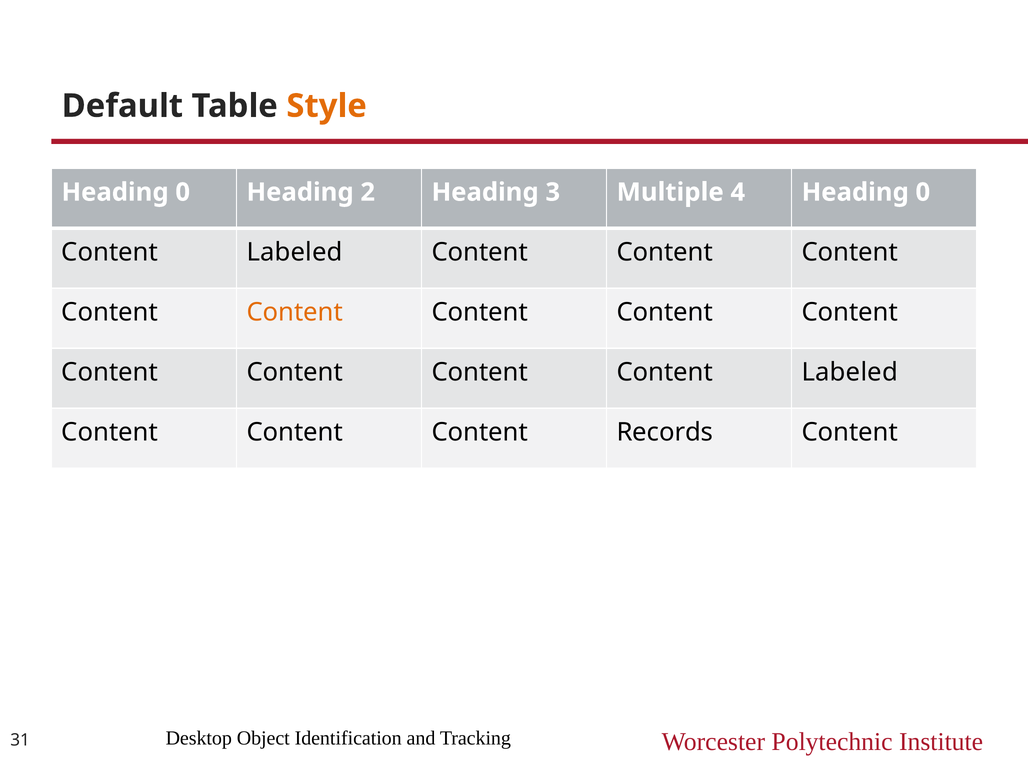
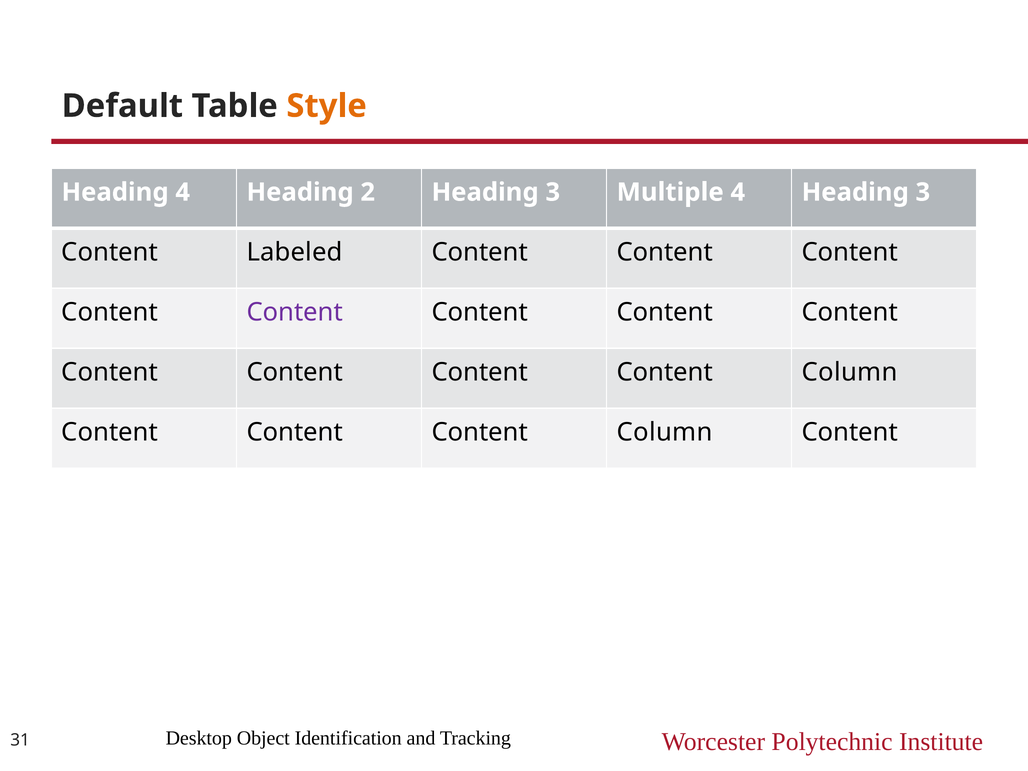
0 at (183, 192): 0 -> 4
4 Heading 0: 0 -> 3
Content at (295, 312) colour: orange -> purple
Labeled at (850, 372): Labeled -> Column
Records at (665, 432): Records -> Column
